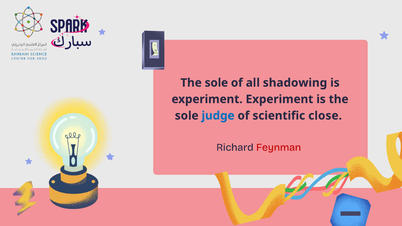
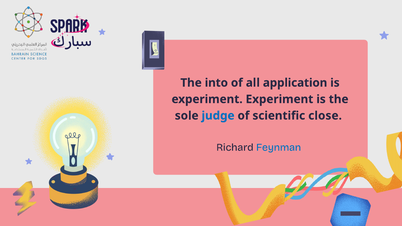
sole at (216, 83): sole -> into
shadowing: shadowing -> application
Feynman colour: red -> blue
